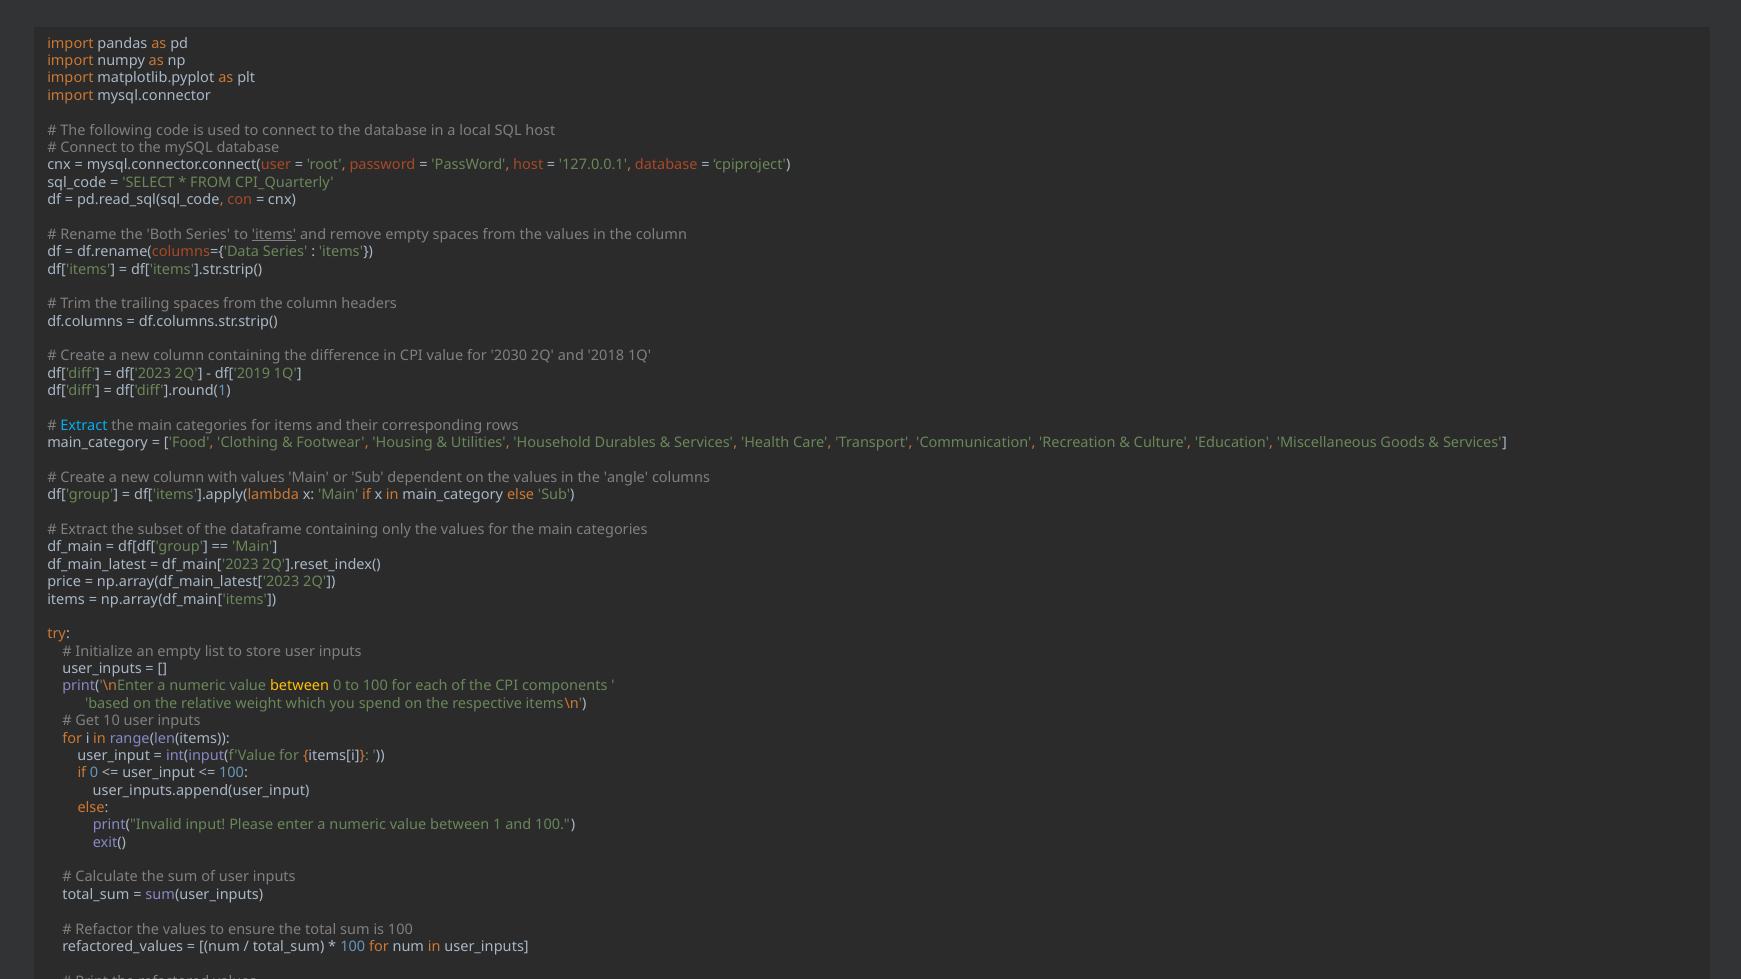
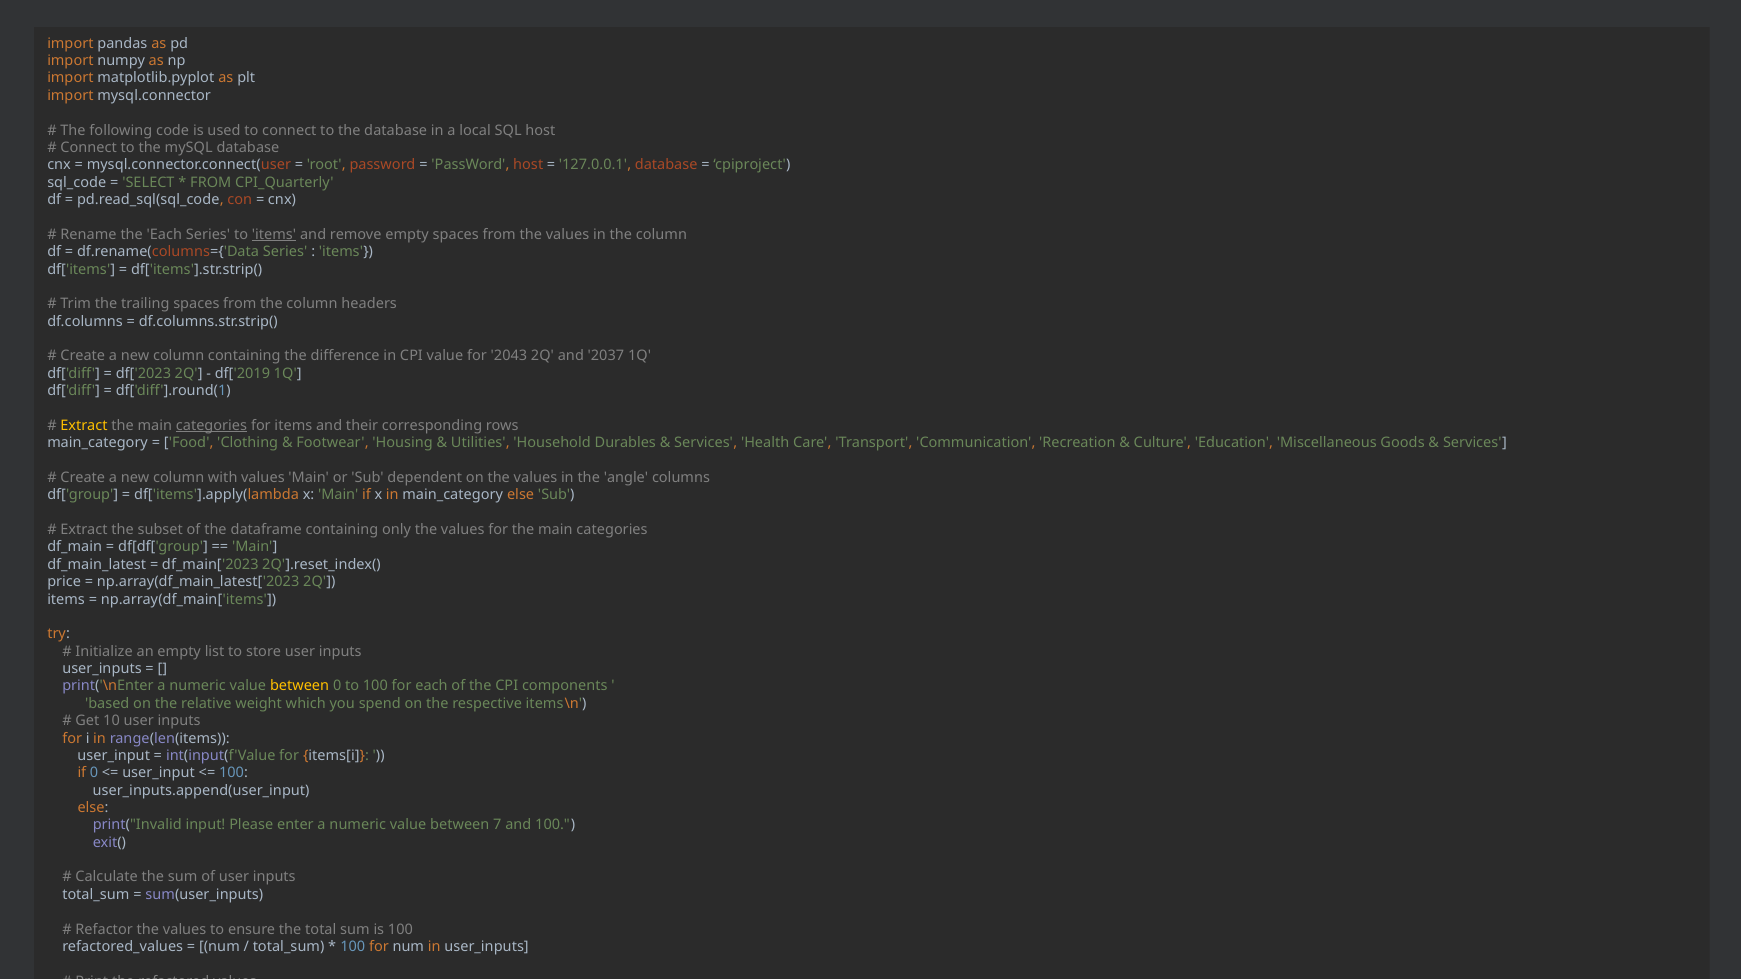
the Both: Both -> Each
2030: 2030 -> 2043
2018: 2018 -> 2037
Extract at (84, 426) colour: light blue -> yellow
categories at (211, 426) underline: none -> present
between 1: 1 -> 7
